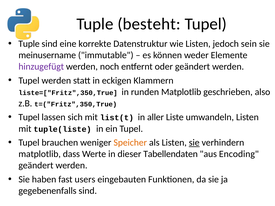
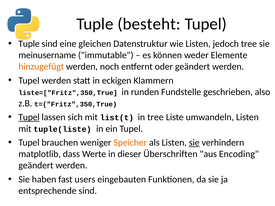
korrekte: korrekte -> gleichen
jedoch sein: sein -> tree
hinzugefügt colour: purple -> orange
runden Matplotlib: Matplotlib -> Fundstelle
Tupel at (29, 117) underline: none -> present
in aller: aller -> tree
Tabellendaten: Tabellendaten -> Überschriften
gegebenenfalls: gegebenenfalls -> entsprechende
